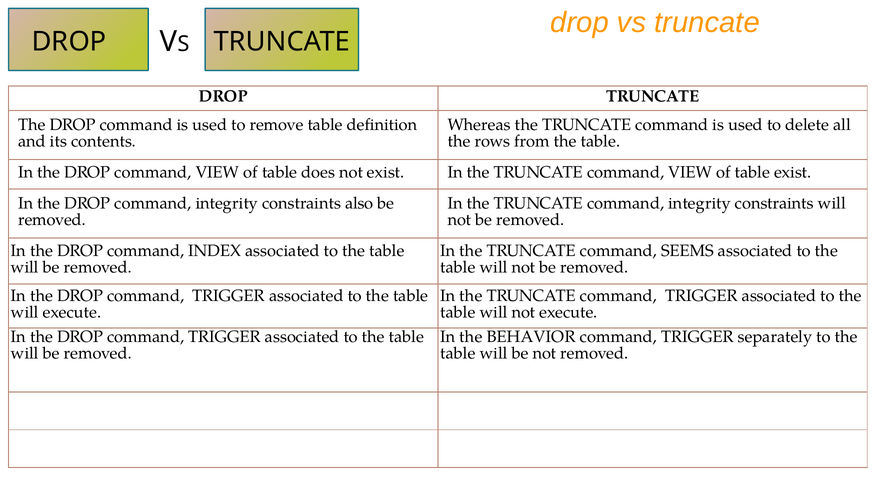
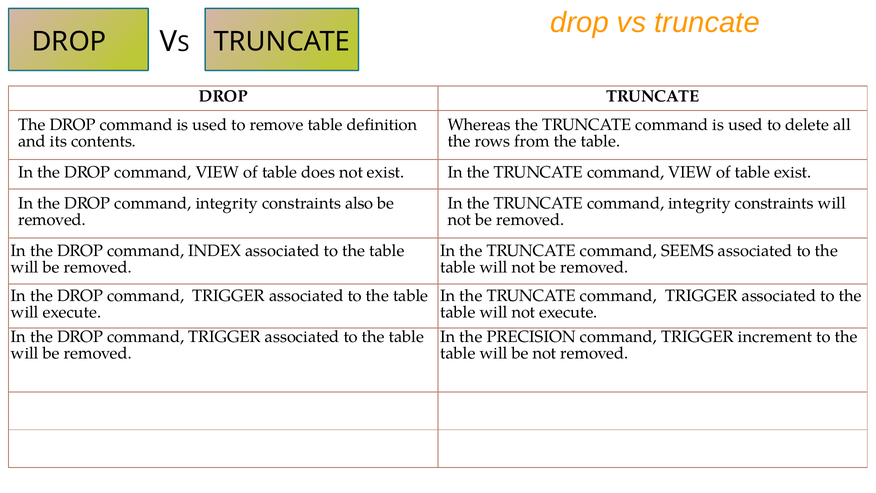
BEHAVIOR: BEHAVIOR -> PRECISION
separately: separately -> increment
